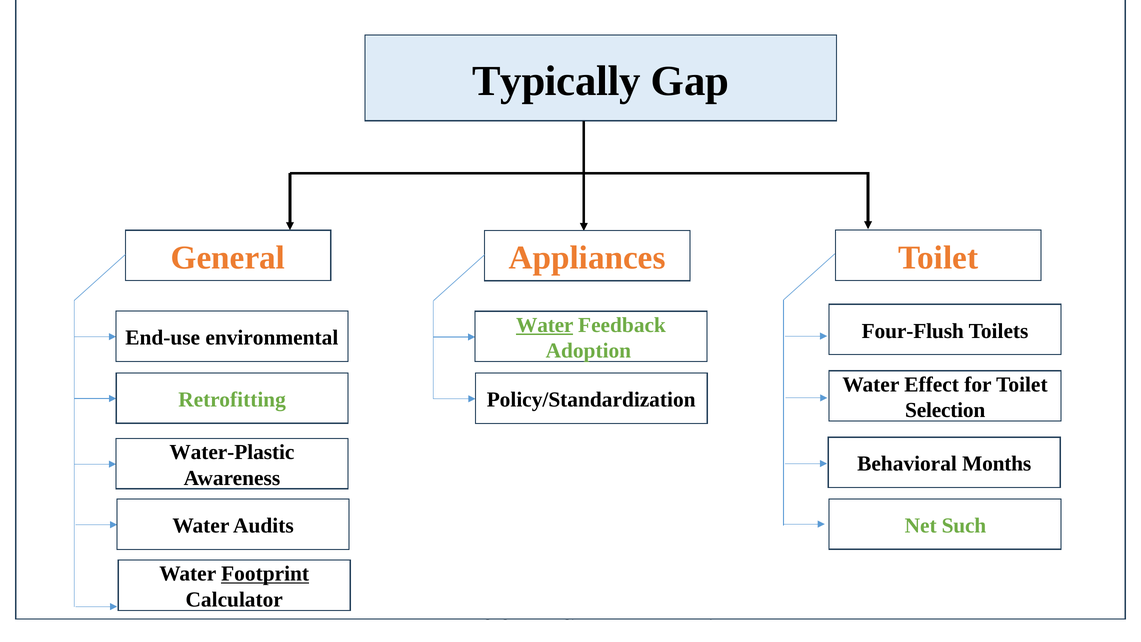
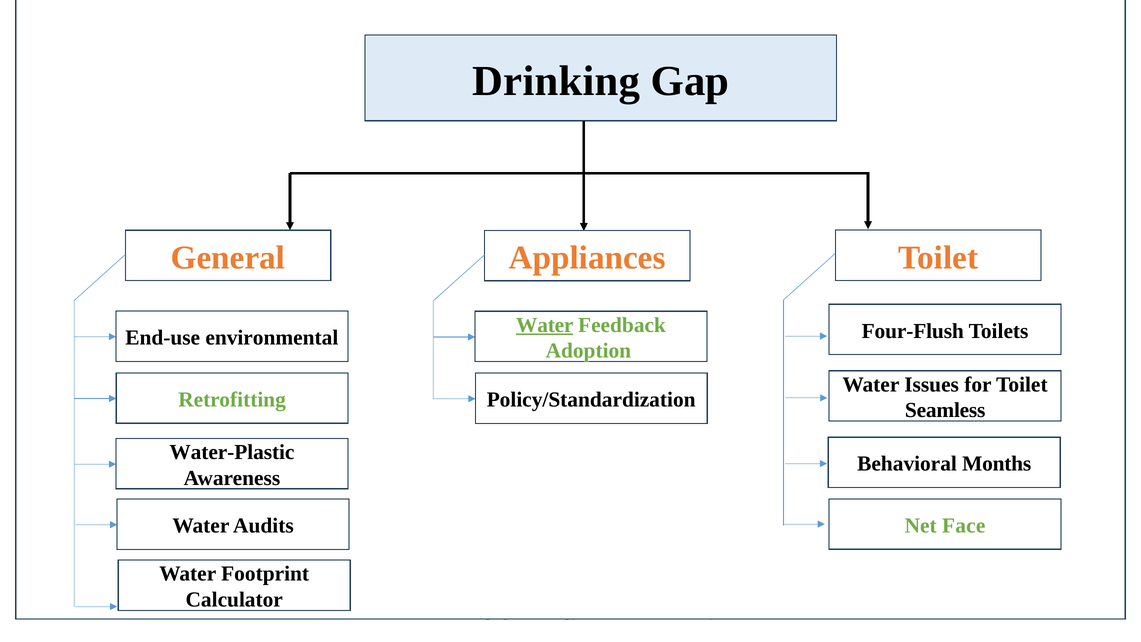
Typically: Typically -> Drinking
Effect: Effect -> Issues
Selection: Selection -> Seamless
Such: Such -> Face
Footprint underline: present -> none
